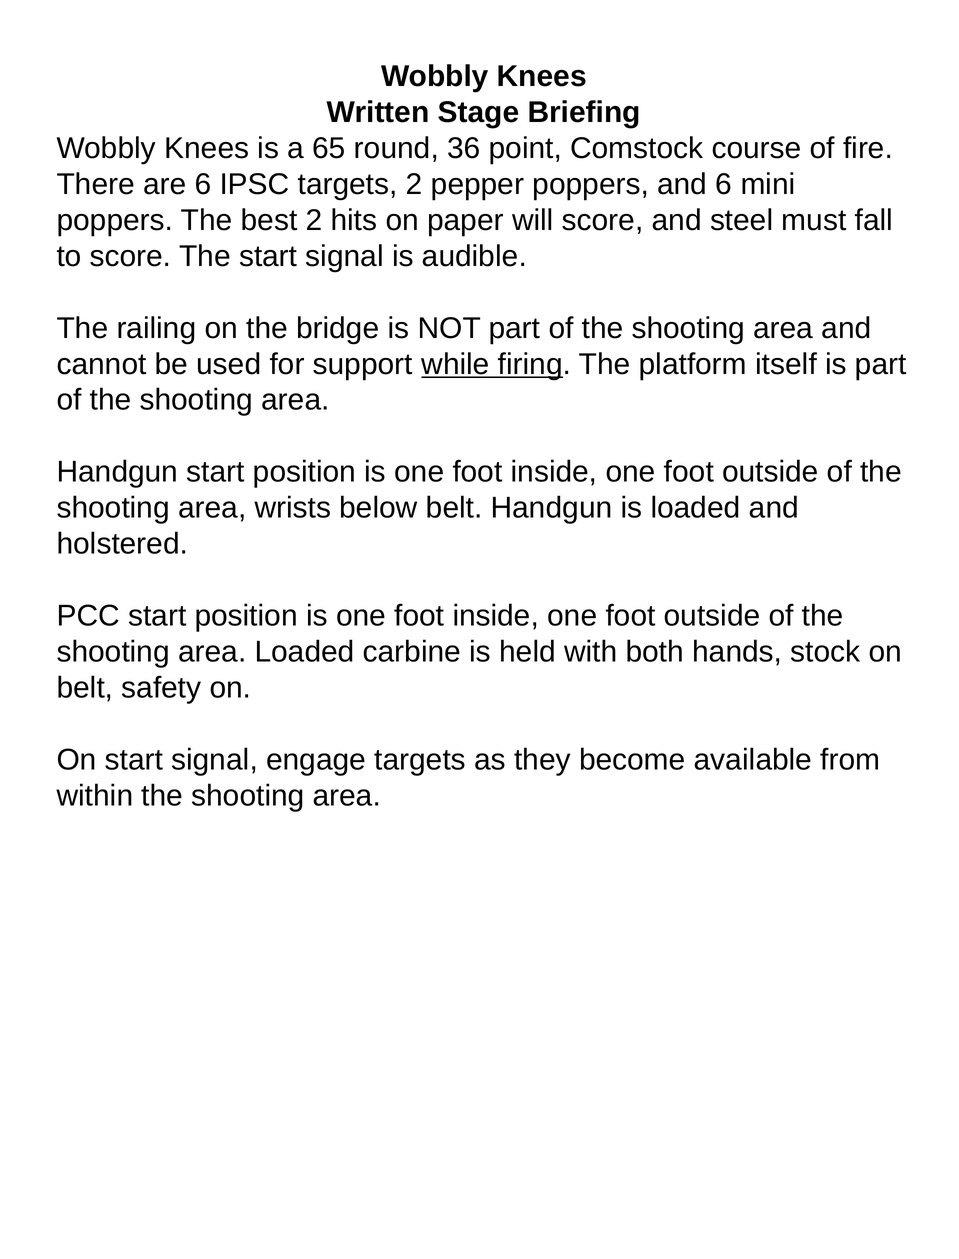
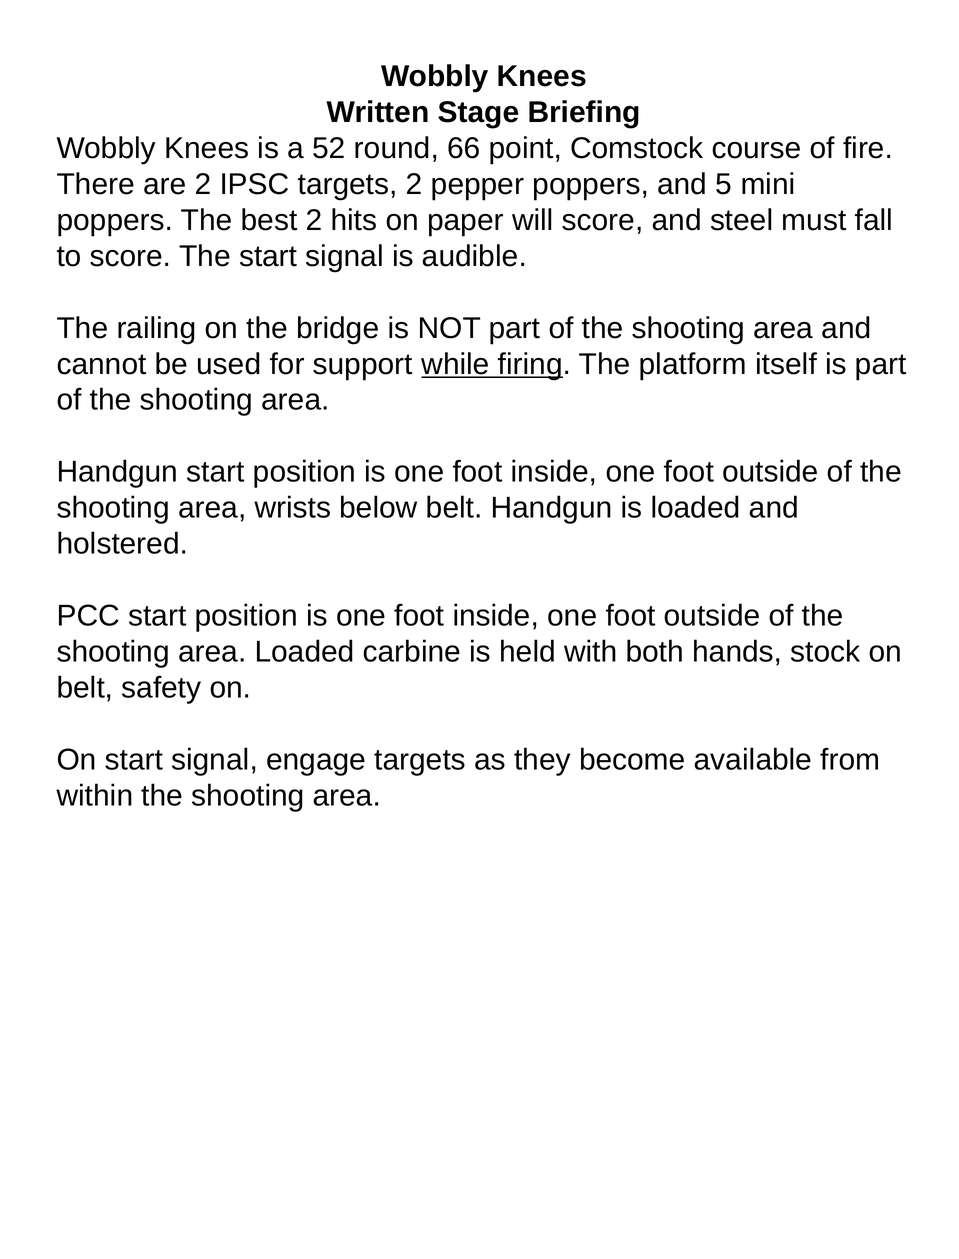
65: 65 -> 52
36: 36 -> 66
are 6: 6 -> 2
and 6: 6 -> 5
